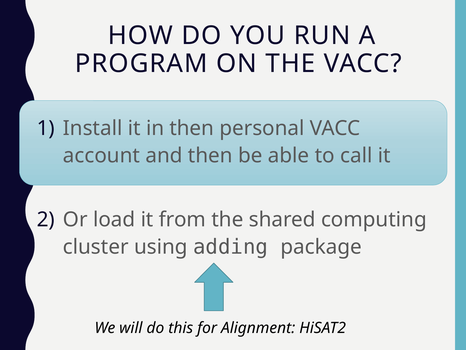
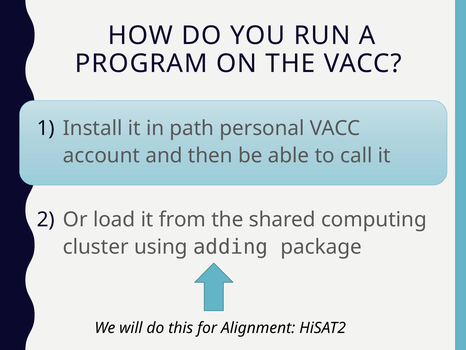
in then: then -> path
